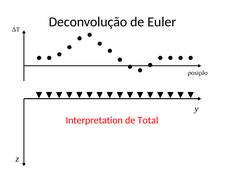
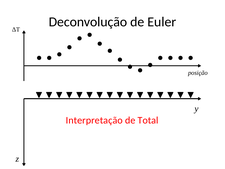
Interpretation: Interpretation -> Interpretação
